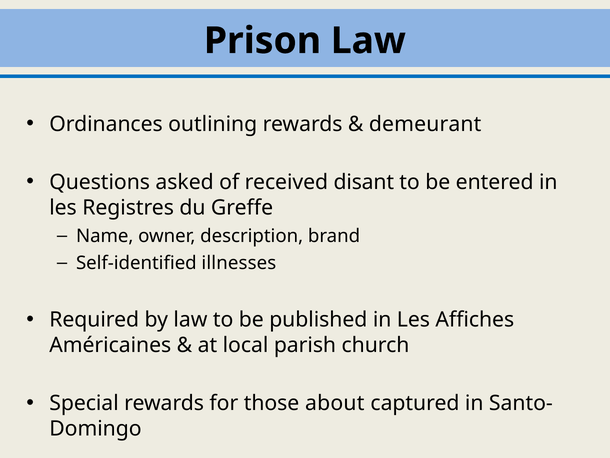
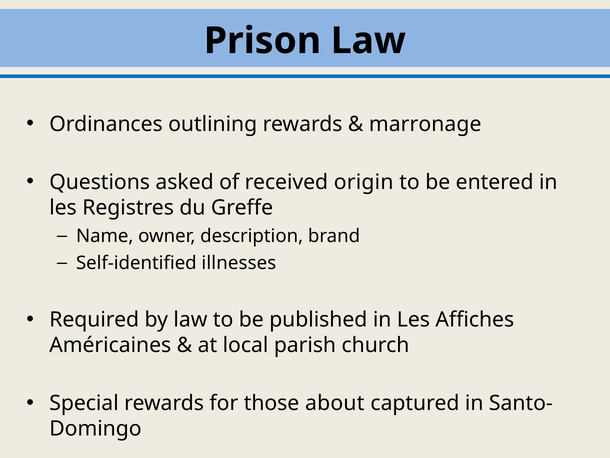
demeurant: demeurant -> marronage
disant: disant -> origin
